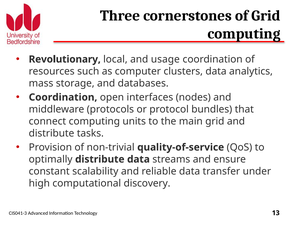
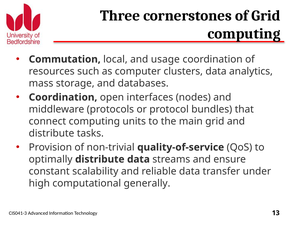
Revolutionary: Revolutionary -> Commutation
discovery: discovery -> generally
